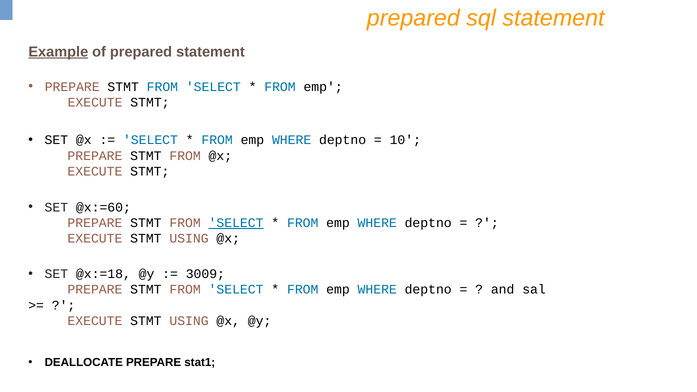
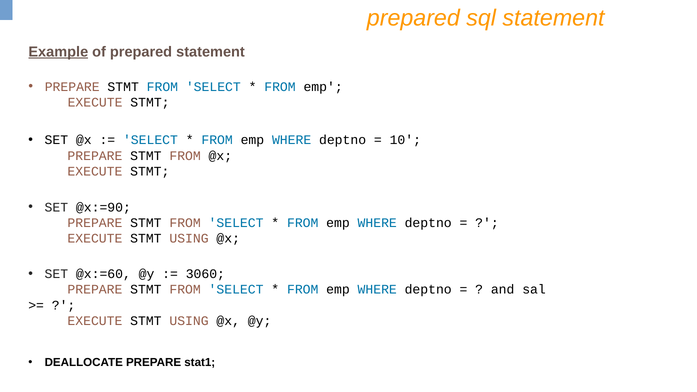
@x:=60: @x:=60 -> @x:=90
SELECT at (236, 223) underline: present -> none
@x:=18: @x:=18 -> @x:=60
3009: 3009 -> 3060
